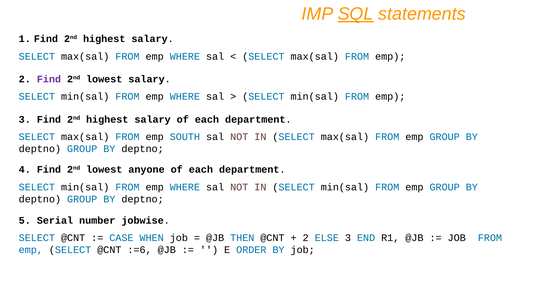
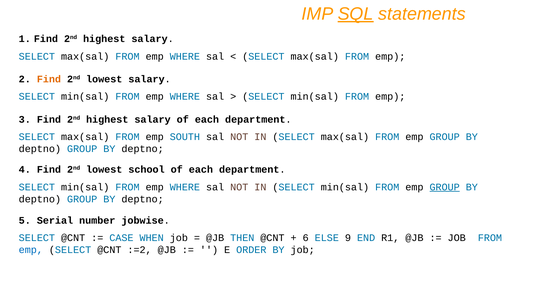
Find at (49, 79) colour: purple -> orange
anyone: anyone -> school
GROUP at (445, 187) underline: none -> present
2 at (306, 238): 2 -> 6
ELSE 3: 3 -> 9
:=6: :=6 -> :=2
